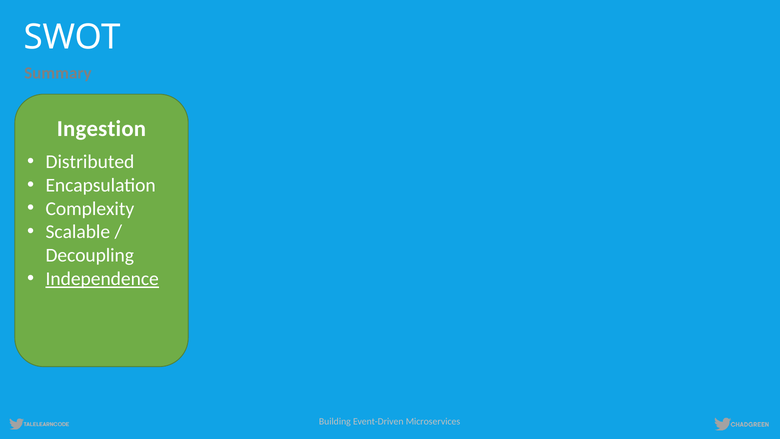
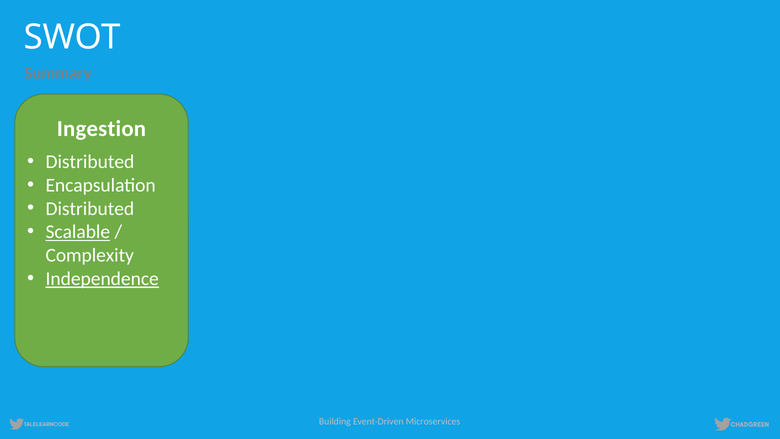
Complexity at (90, 208): Complexity -> Distributed
Scalable underline: none -> present
Decoupling: Decoupling -> Complexity
